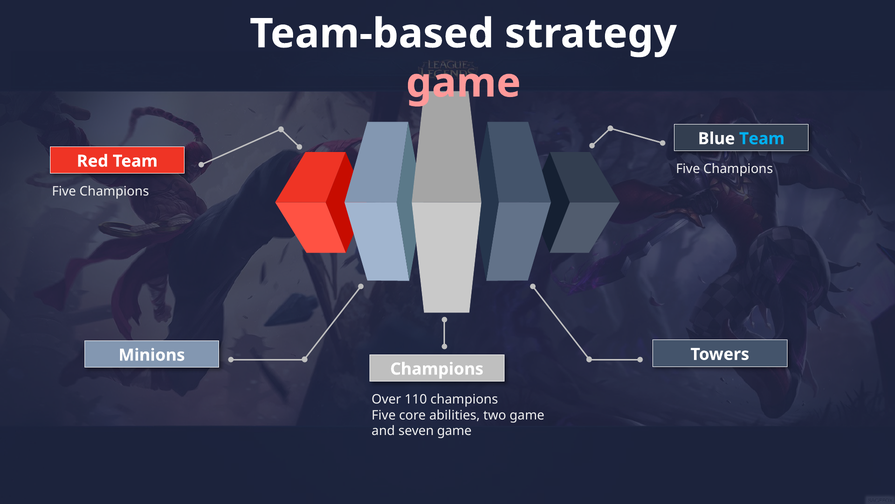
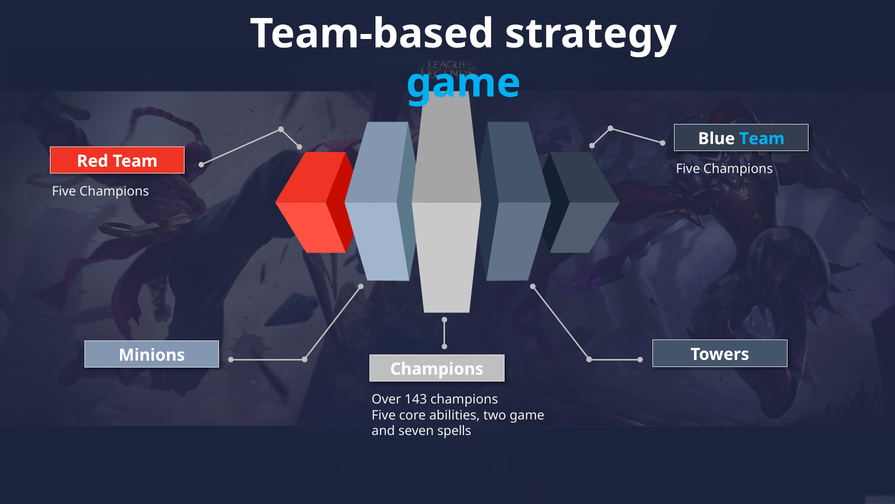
game at (463, 83) colour: pink -> light blue
110: 110 -> 143
seven game: game -> spells
